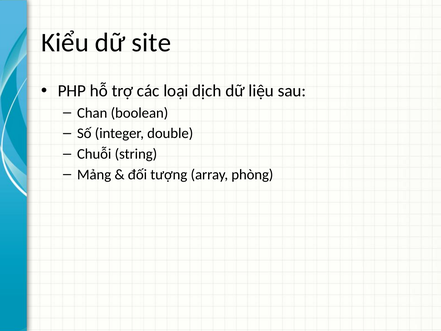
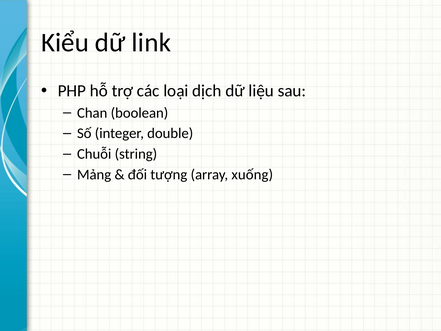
site: site -> link
phòng: phòng -> xuống
